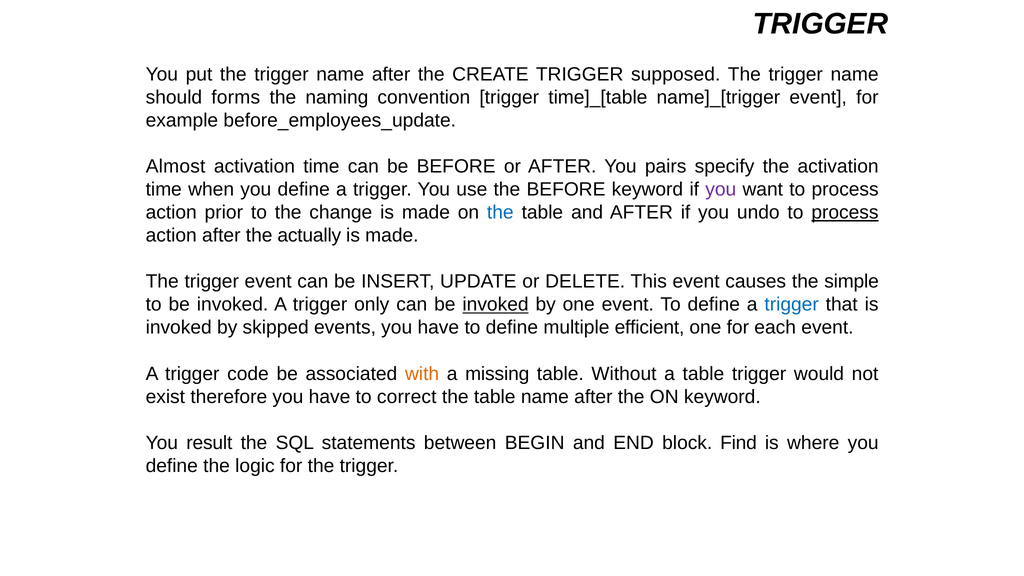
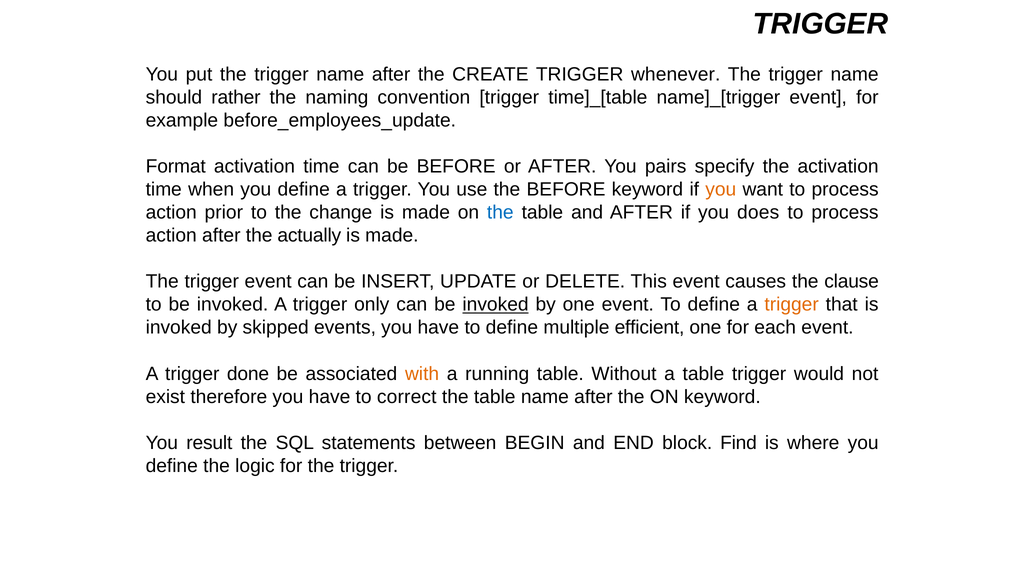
supposed: supposed -> whenever
forms: forms -> rather
Almost: Almost -> Format
you at (721, 189) colour: purple -> orange
undo: undo -> does
process at (845, 212) underline: present -> none
simple: simple -> clause
trigger at (792, 305) colour: blue -> orange
code: code -> done
missing: missing -> running
